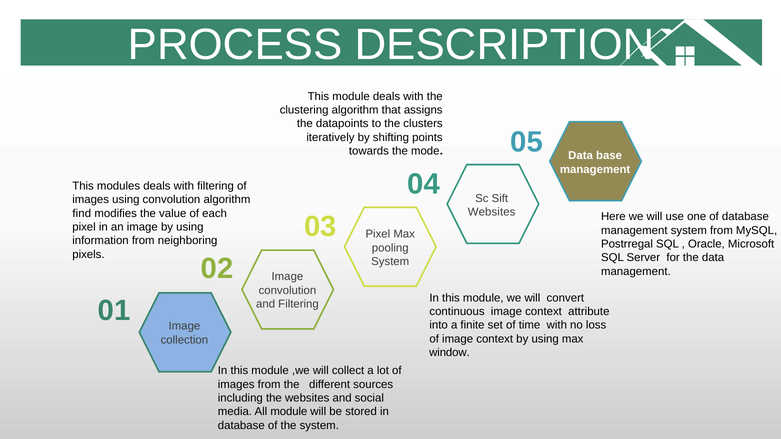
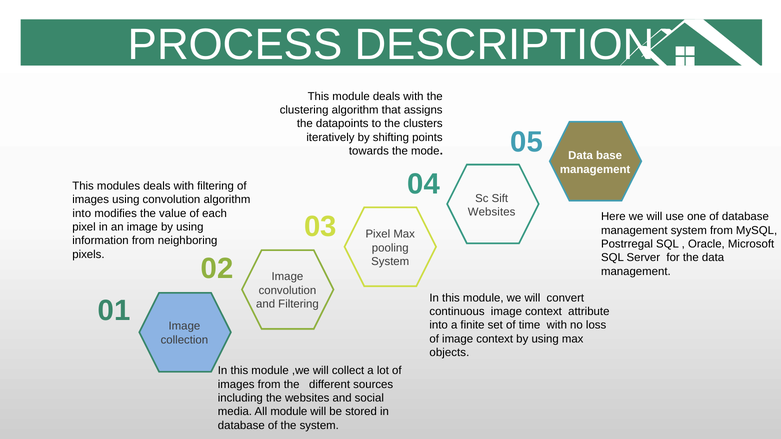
find at (82, 213): find -> into
window: window -> objects
